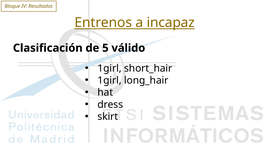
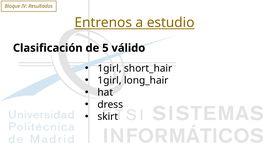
incapaz: incapaz -> estudio
